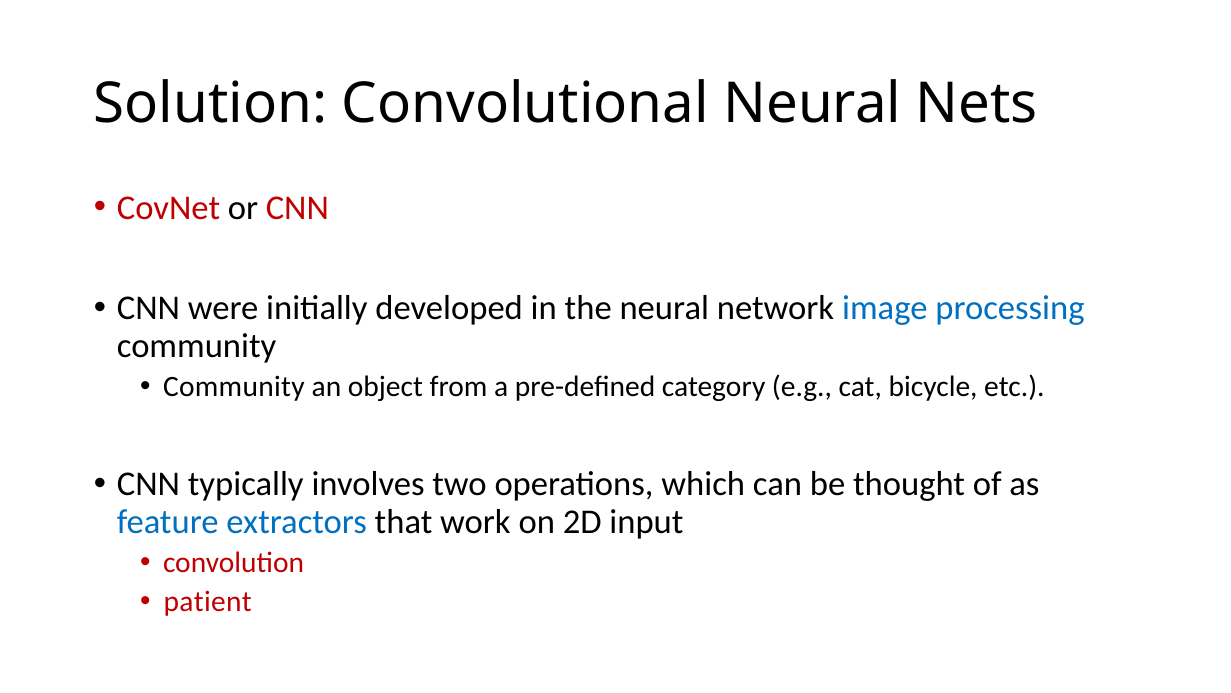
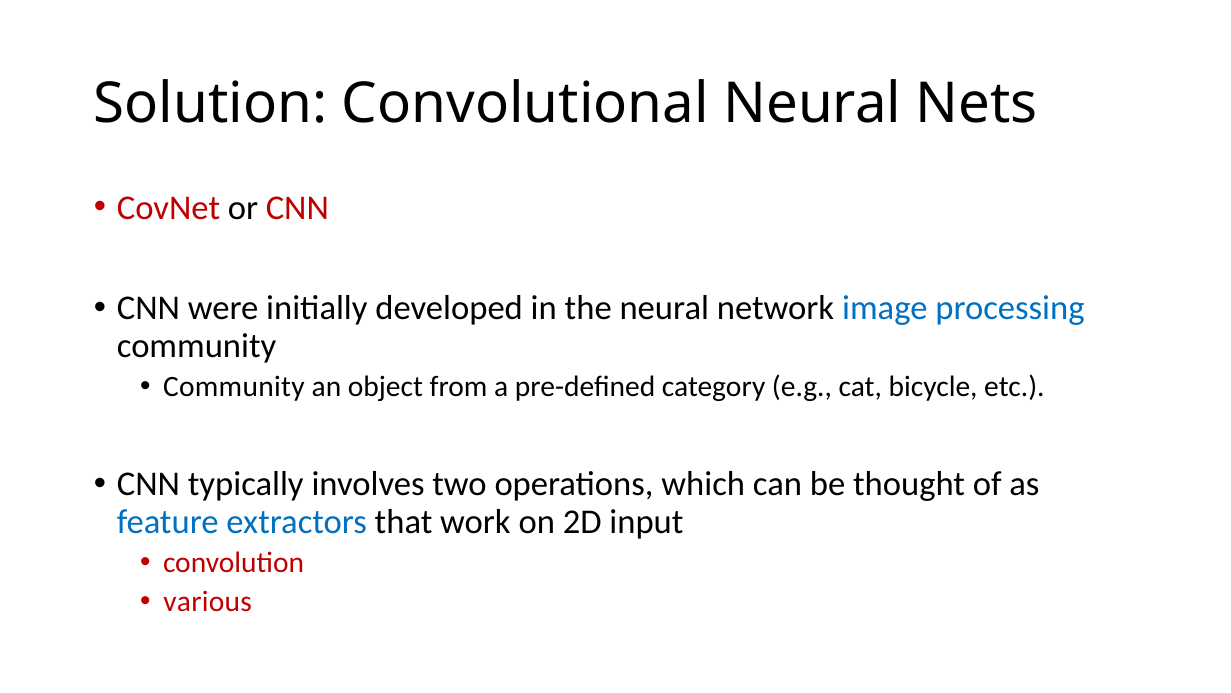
patient: patient -> various
